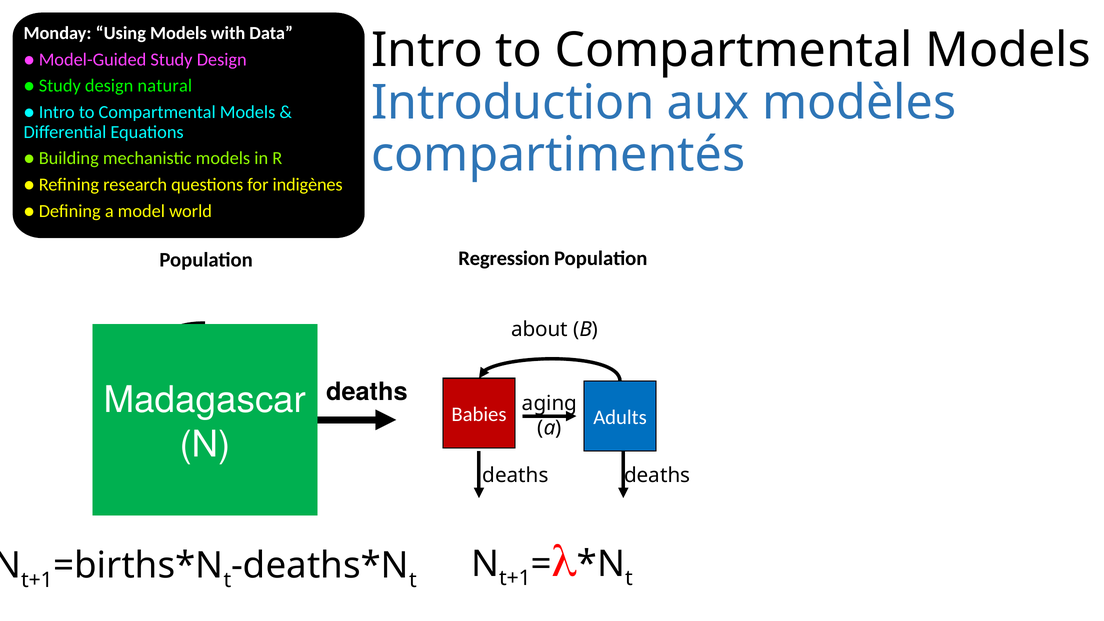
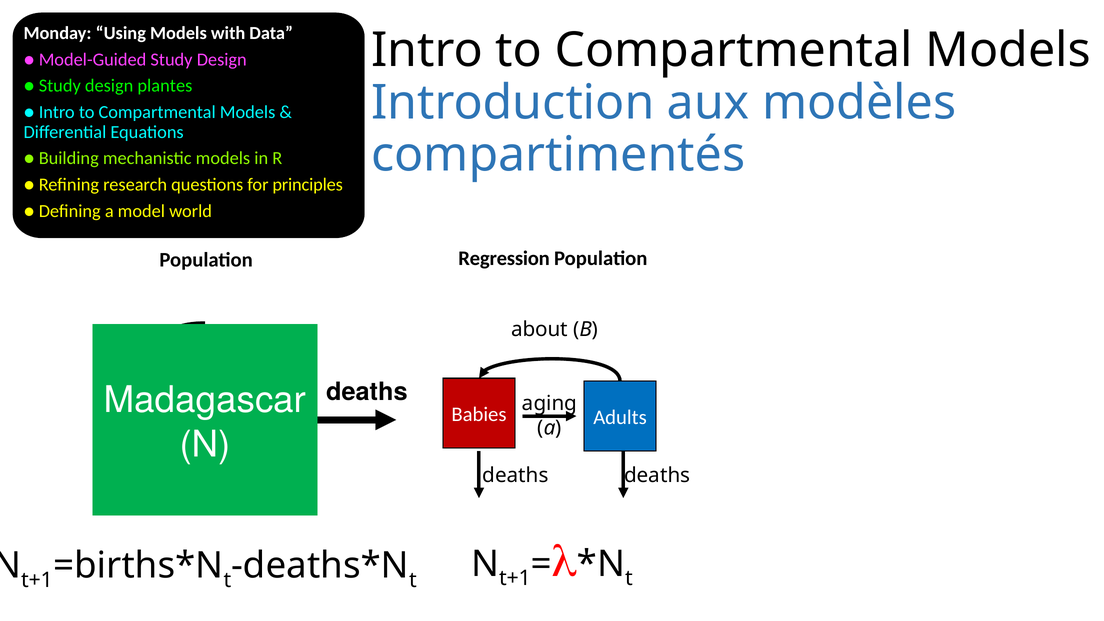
natural: natural -> plantes
indigènes: indigènes -> principles
